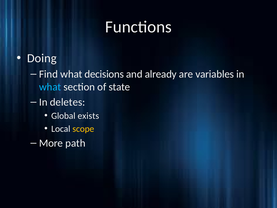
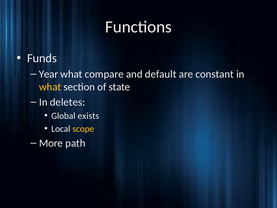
Doing: Doing -> Funds
Find: Find -> Year
decisions: decisions -> compare
already: already -> default
variables: variables -> constant
what at (50, 87) colour: light blue -> yellow
